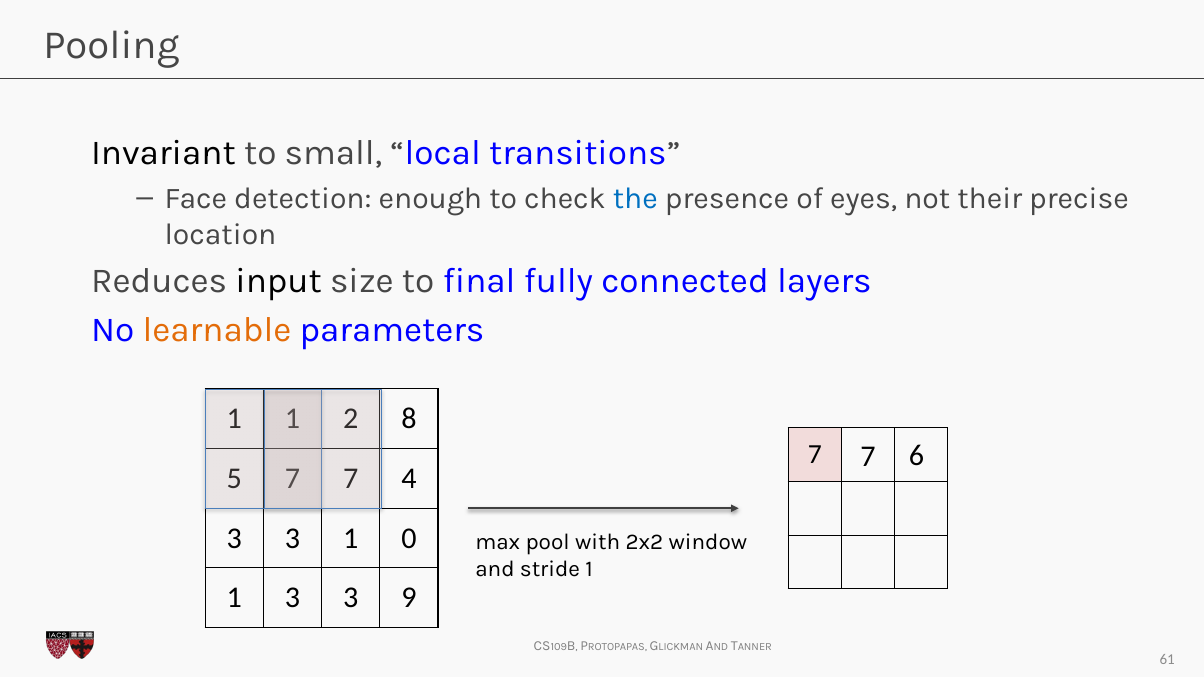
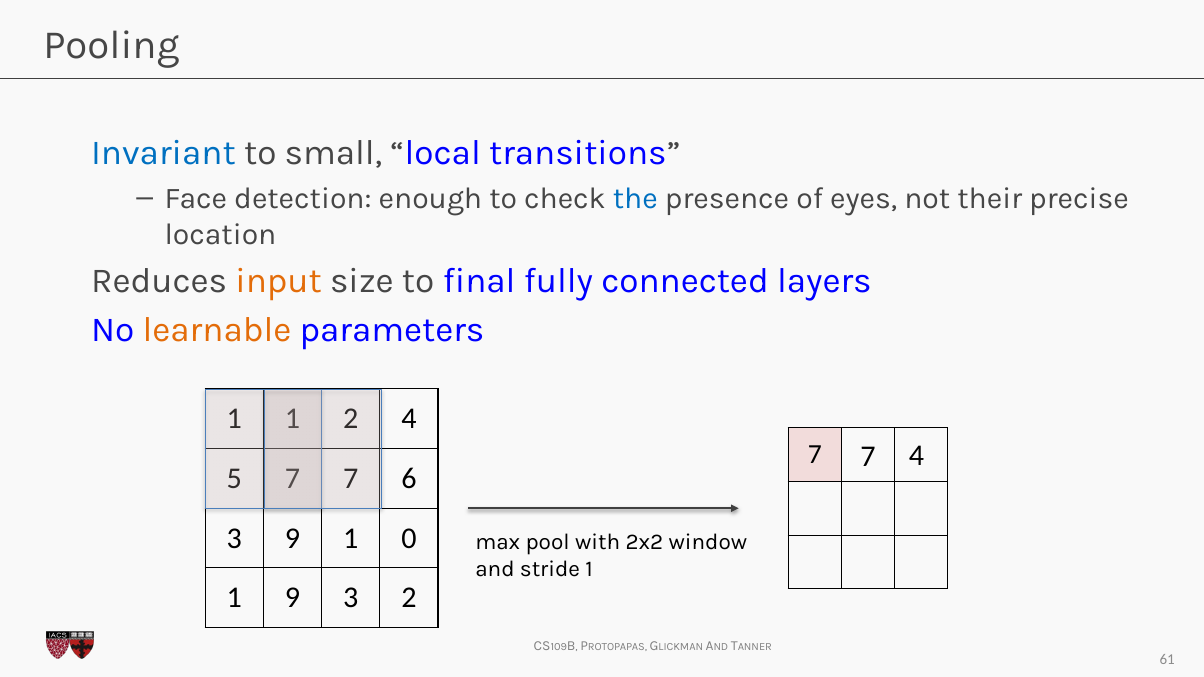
Invariant colour: black -> blue
input colour: black -> orange
8 at (409, 419): 8 -> 4
7 6: 6 -> 4
4: 4 -> 6
3 at (292, 539): 3 -> 9
1 3: 3 -> 9
3 9: 9 -> 2
